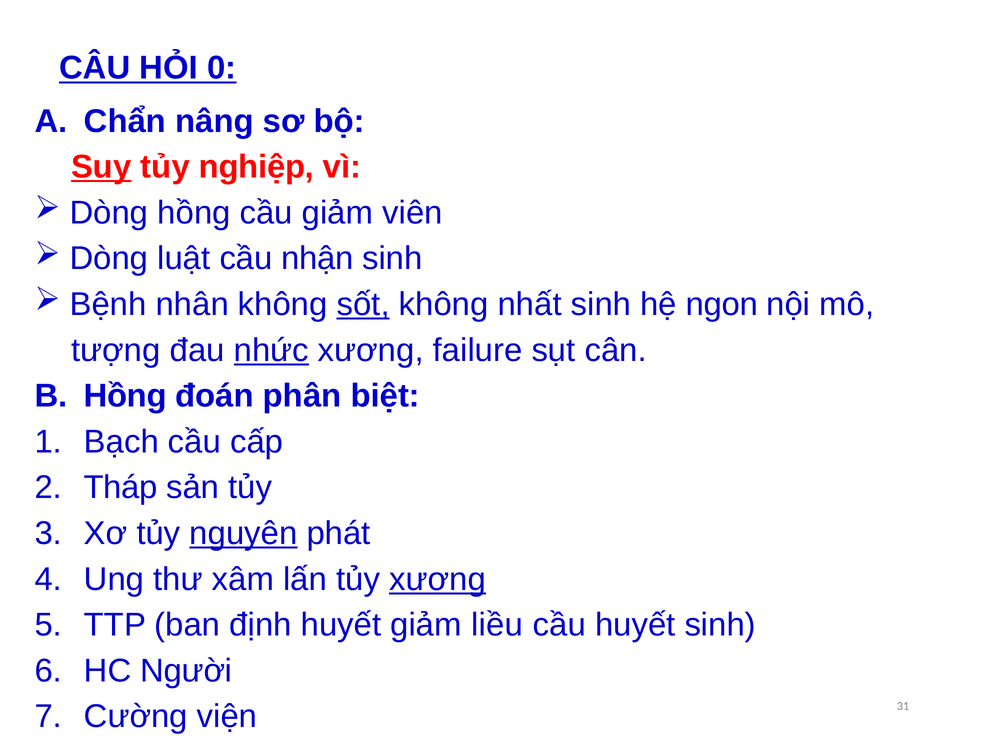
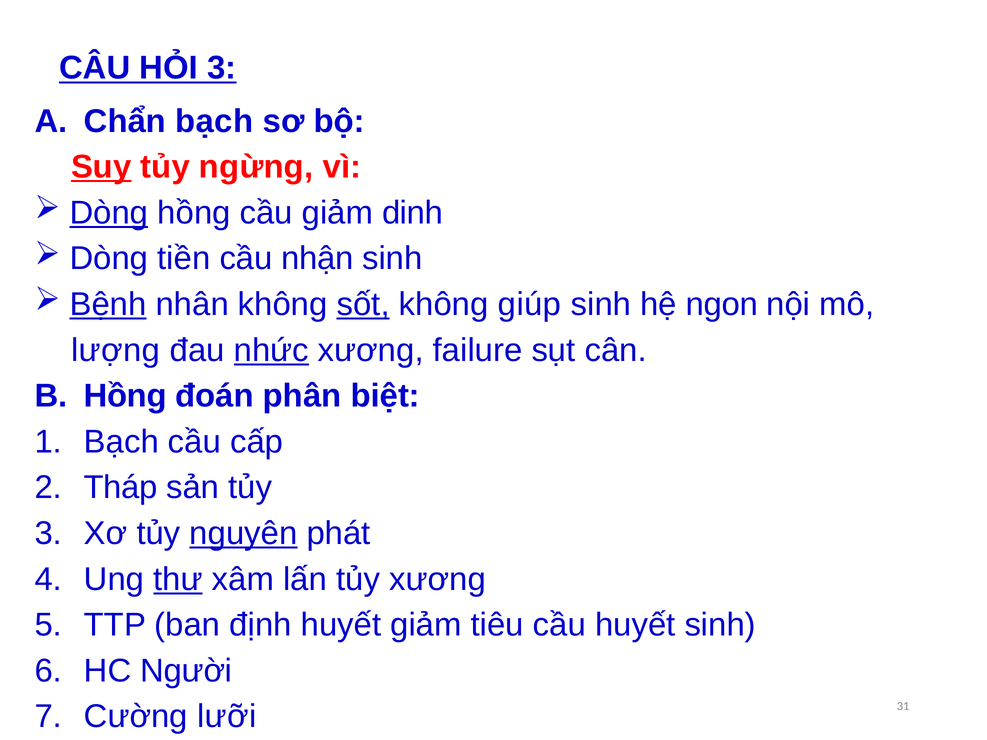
HỎI 0: 0 -> 3
Chẩn nâng: nâng -> bạch
nghiệp: nghiệp -> ngừng
Dòng at (109, 213) underline: none -> present
viên: viên -> dinh
luật: luật -> tiền
Bệnh underline: none -> present
nhất: nhất -> giúp
tượng: tượng -> lượng
thư underline: none -> present
xương at (437, 579) underline: present -> none
liều: liều -> tiêu
viện: viện -> lưỡi
